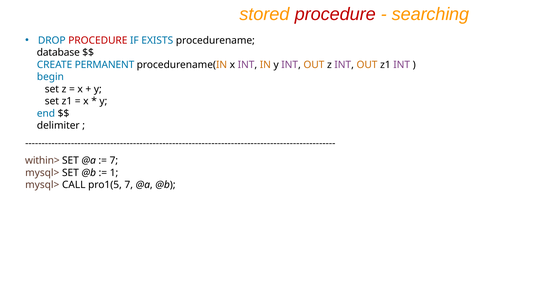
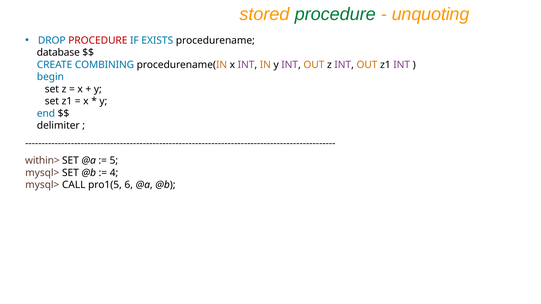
procedure at (335, 14) colour: red -> green
searching: searching -> unquoting
PERMANENT: PERMANENT -> COMBINING
7 at (114, 161): 7 -> 5
1: 1 -> 4
pro1(5 7: 7 -> 6
